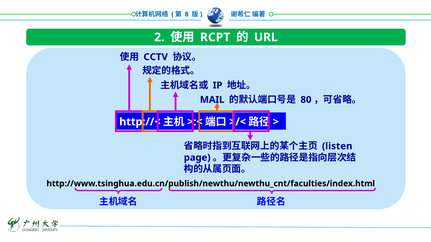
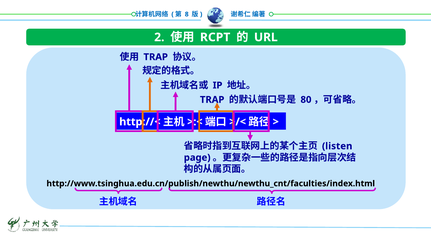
CCTV at (156, 57): CCTV -> TRAP
MAIL at (212, 100): MAIL -> TRAP
